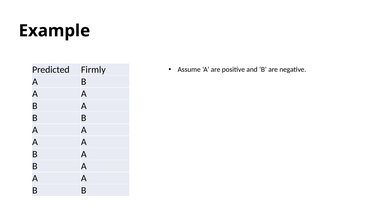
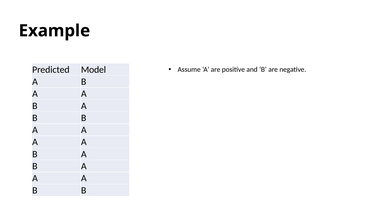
Firmly: Firmly -> Model
